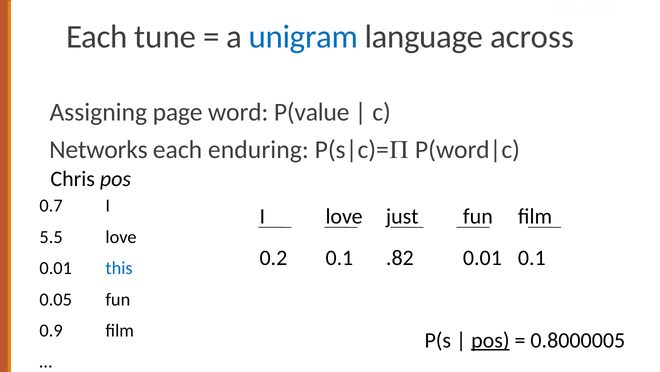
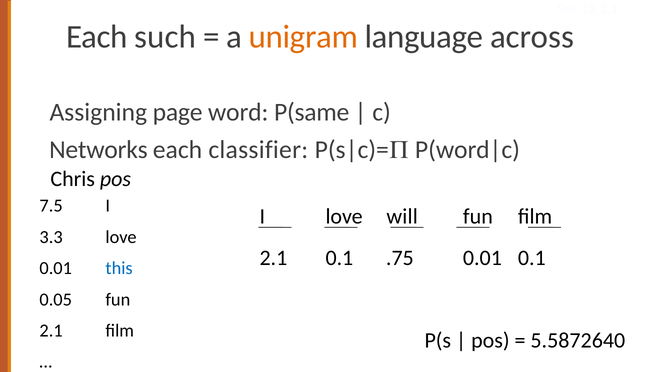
tune: tune -> such
unigram colour: blue -> orange
P(value: P(value -> P(same
enduring: enduring -> classifier
0.7: 0.7 -> 7.5
just: just -> will
5.5: 5.5 -> 3.3
0.2 at (273, 257): 0.2 -> 2.1
.82: .82 -> .75
0.9 at (51, 330): 0.9 -> 2.1
pos at (490, 340) underline: present -> none
0.8000005: 0.8000005 -> 5.5872640
